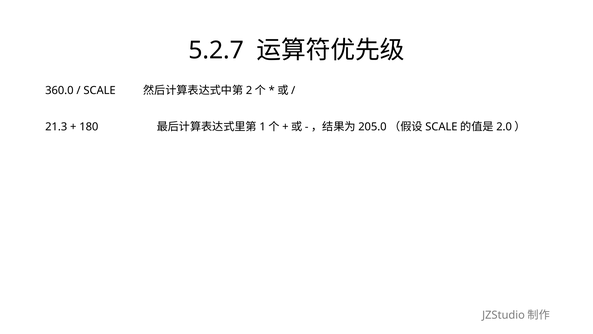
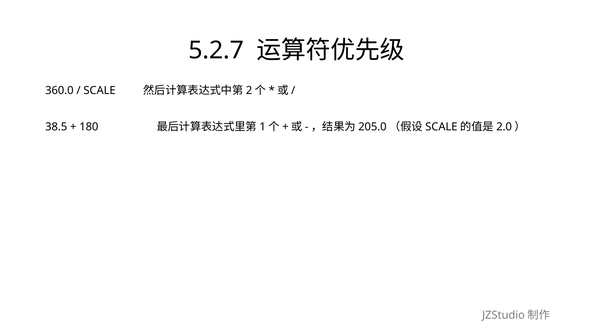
21.3: 21.3 -> 38.5
